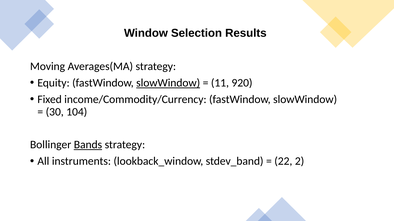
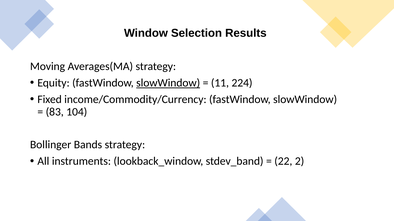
920: 920 -> 224
30: 30 -> 83
Bands underline: present -> none
